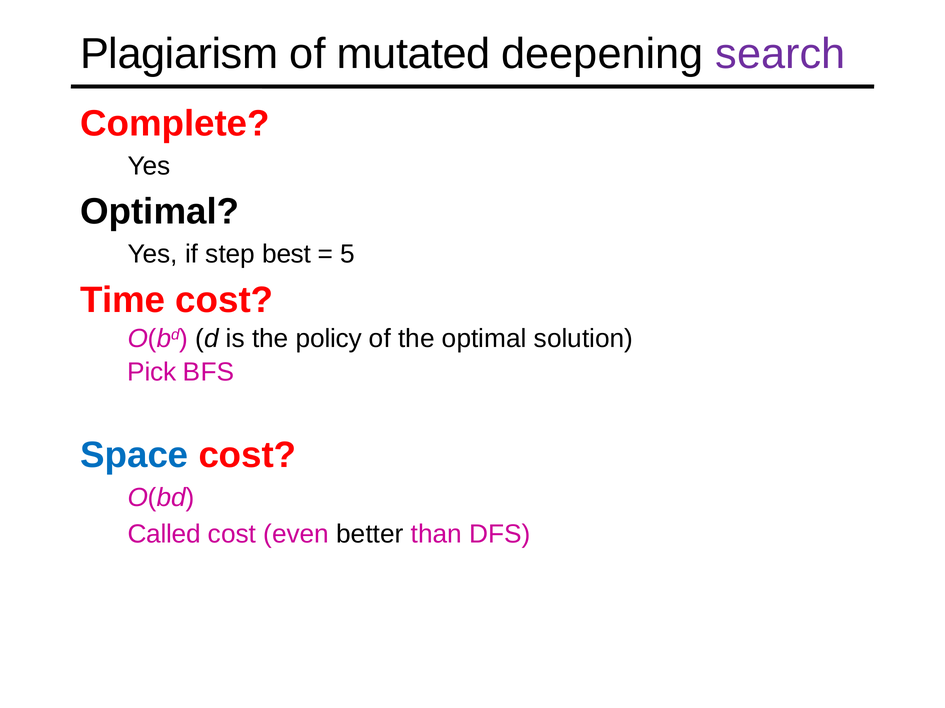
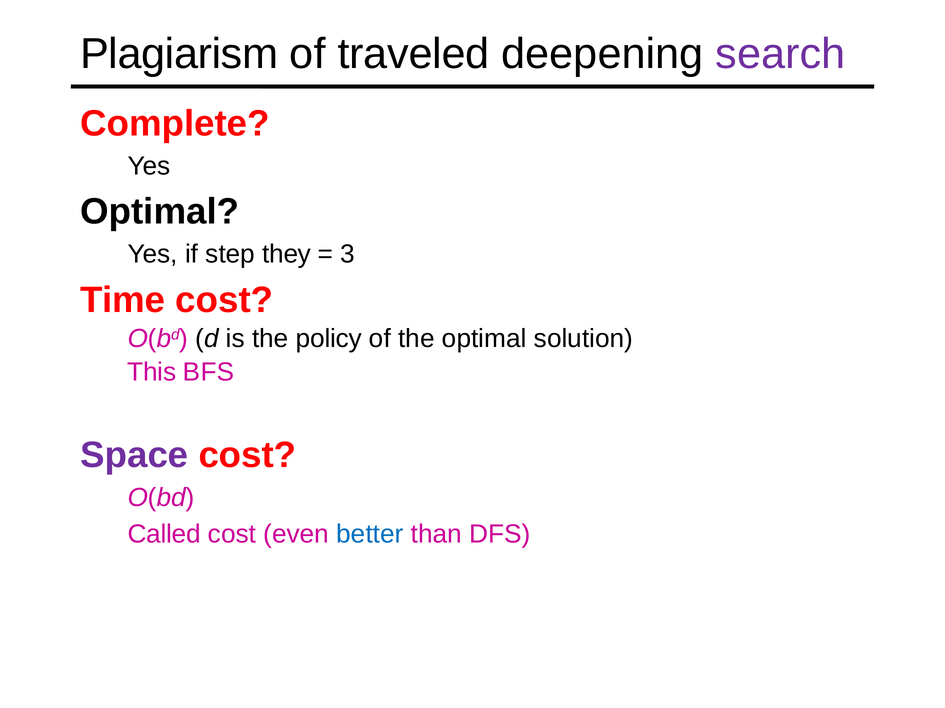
mutated: mutated -> traveled
best: best -> they
5: 5 -> 3
Pick: Pick -> This
Space colour: blue -> purple
better colour: black -> blue
